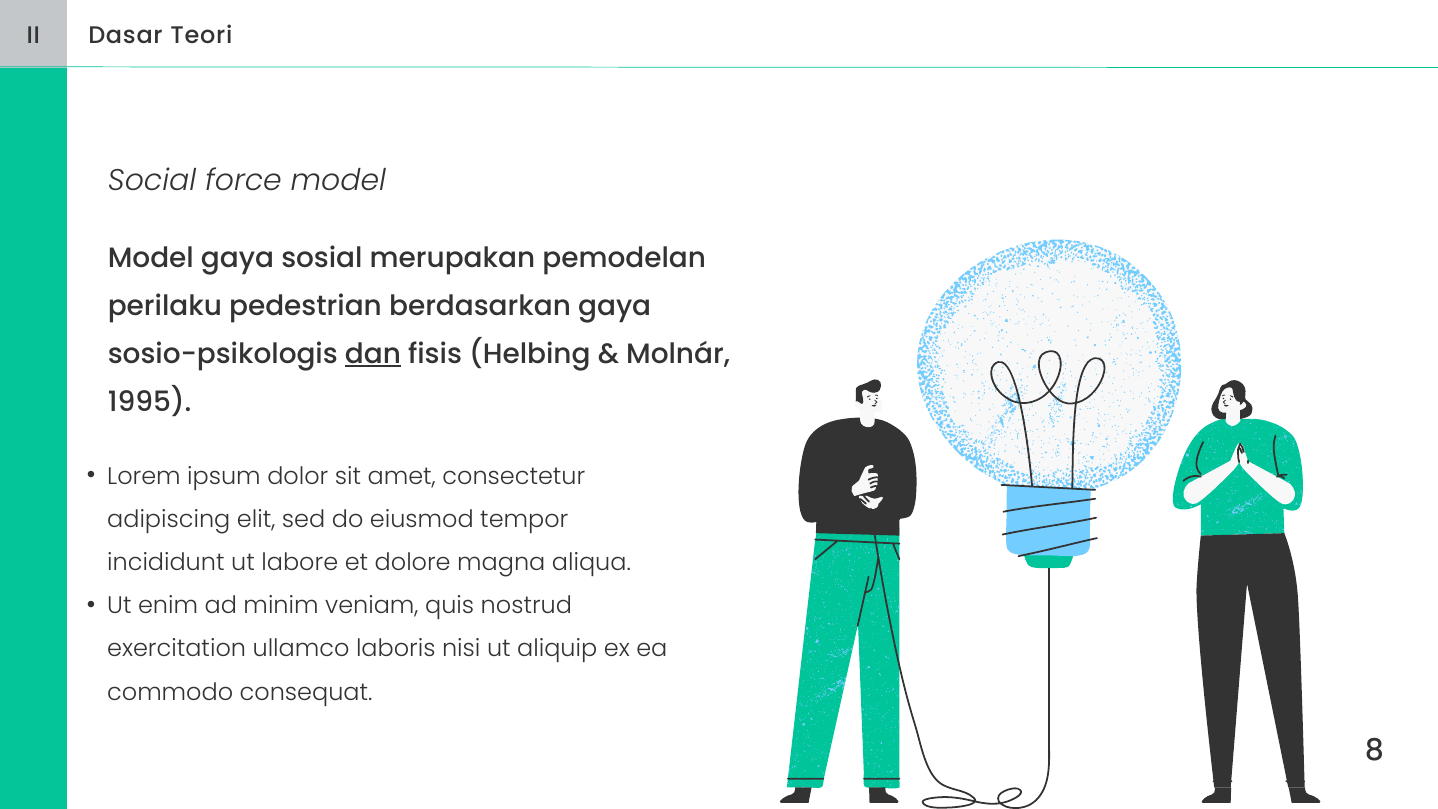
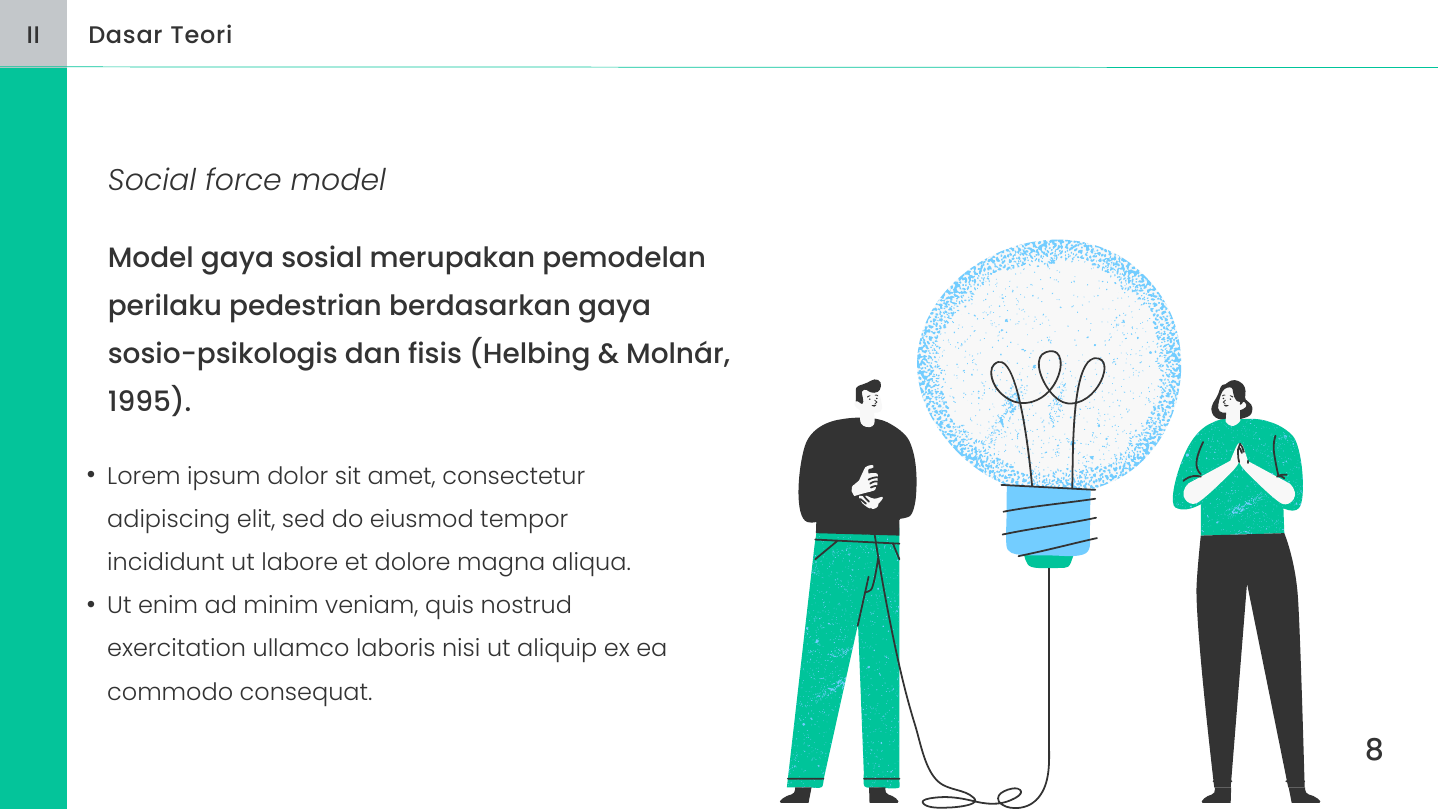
dan underline: present -> none
